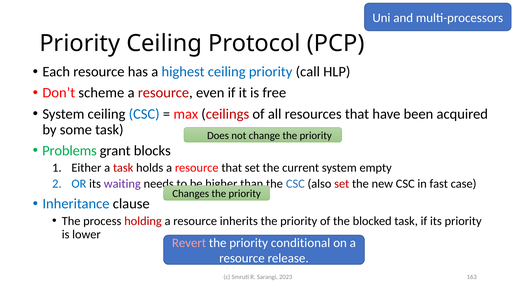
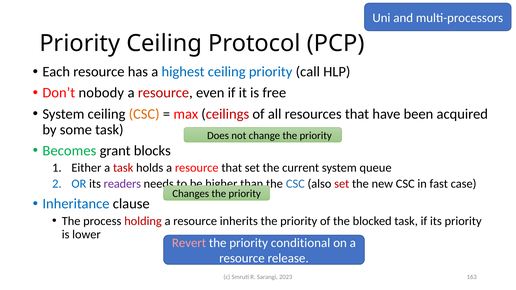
scheme: scheme -> nobody
CSC at (144, 114) colour: blue -> orange
Problems: Problems -> Becomes
empty: empty -> queue
waiting: waiting -> readers
